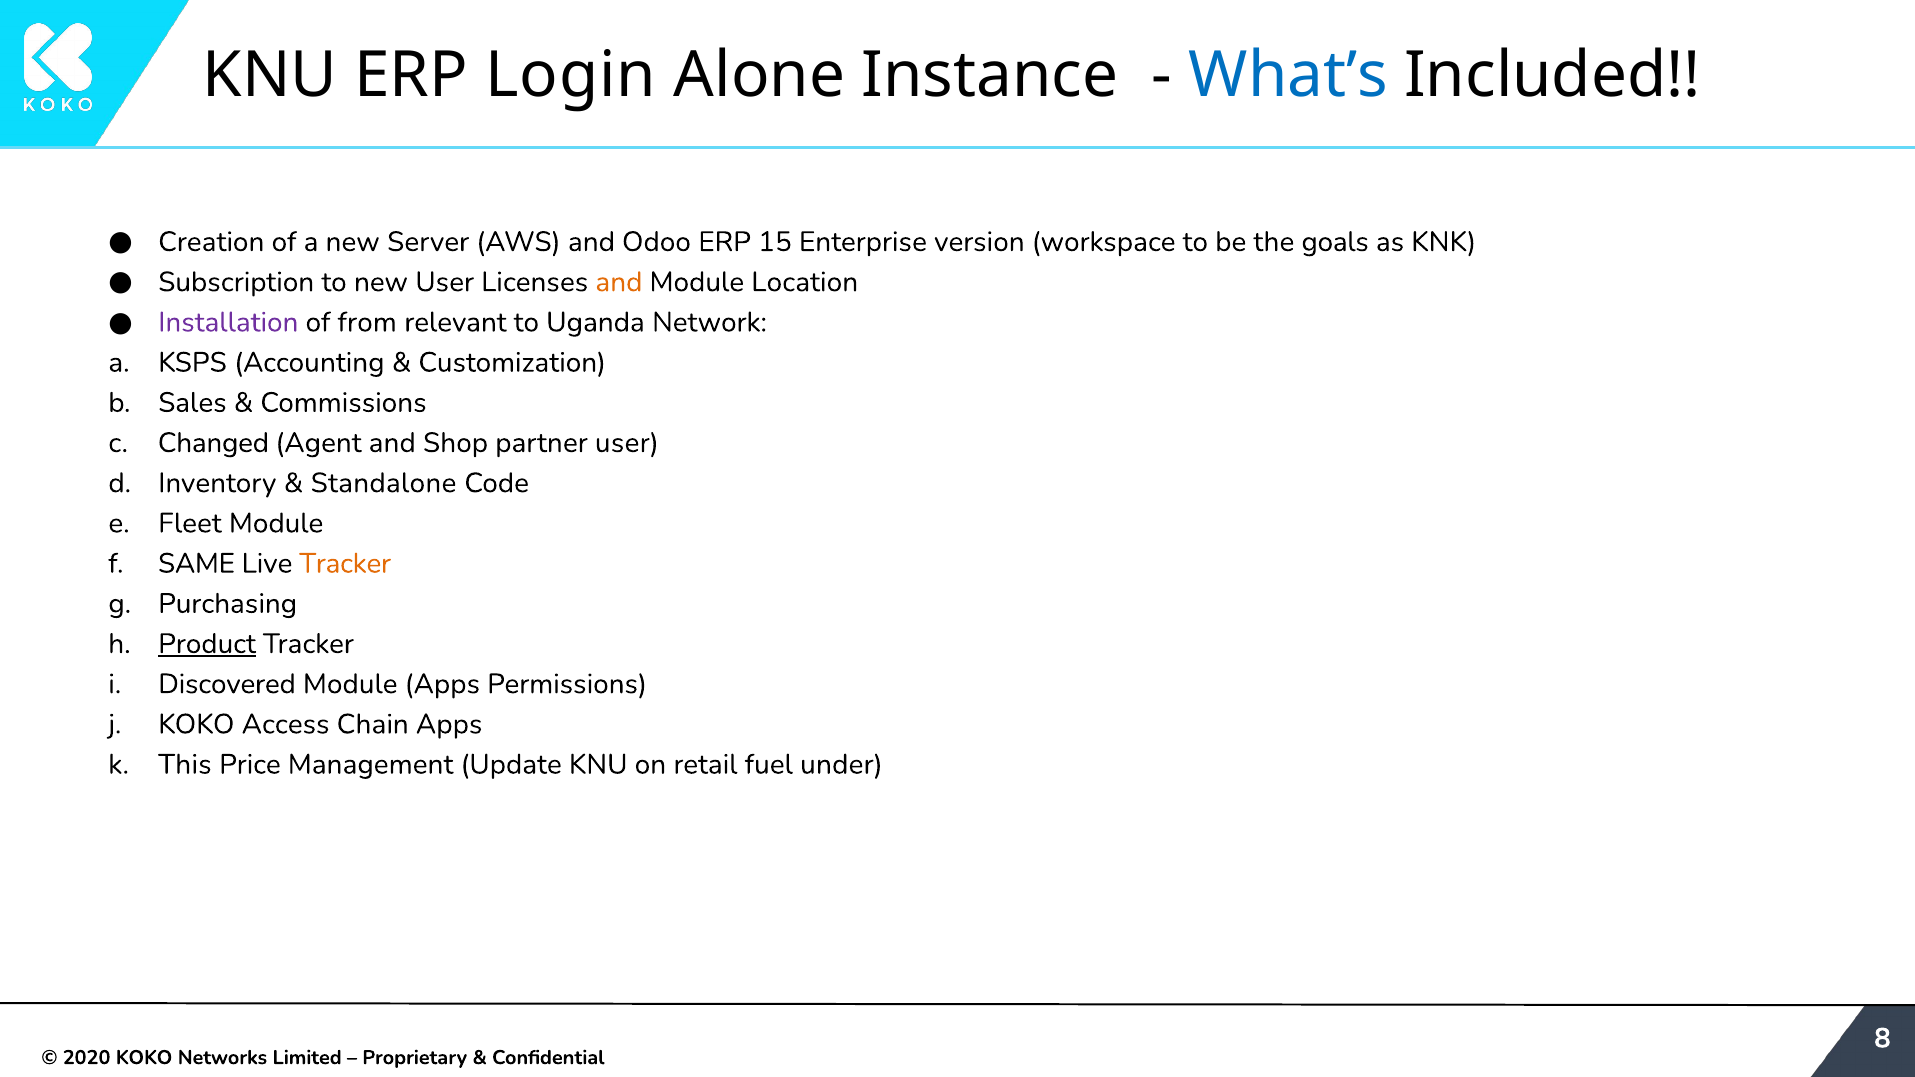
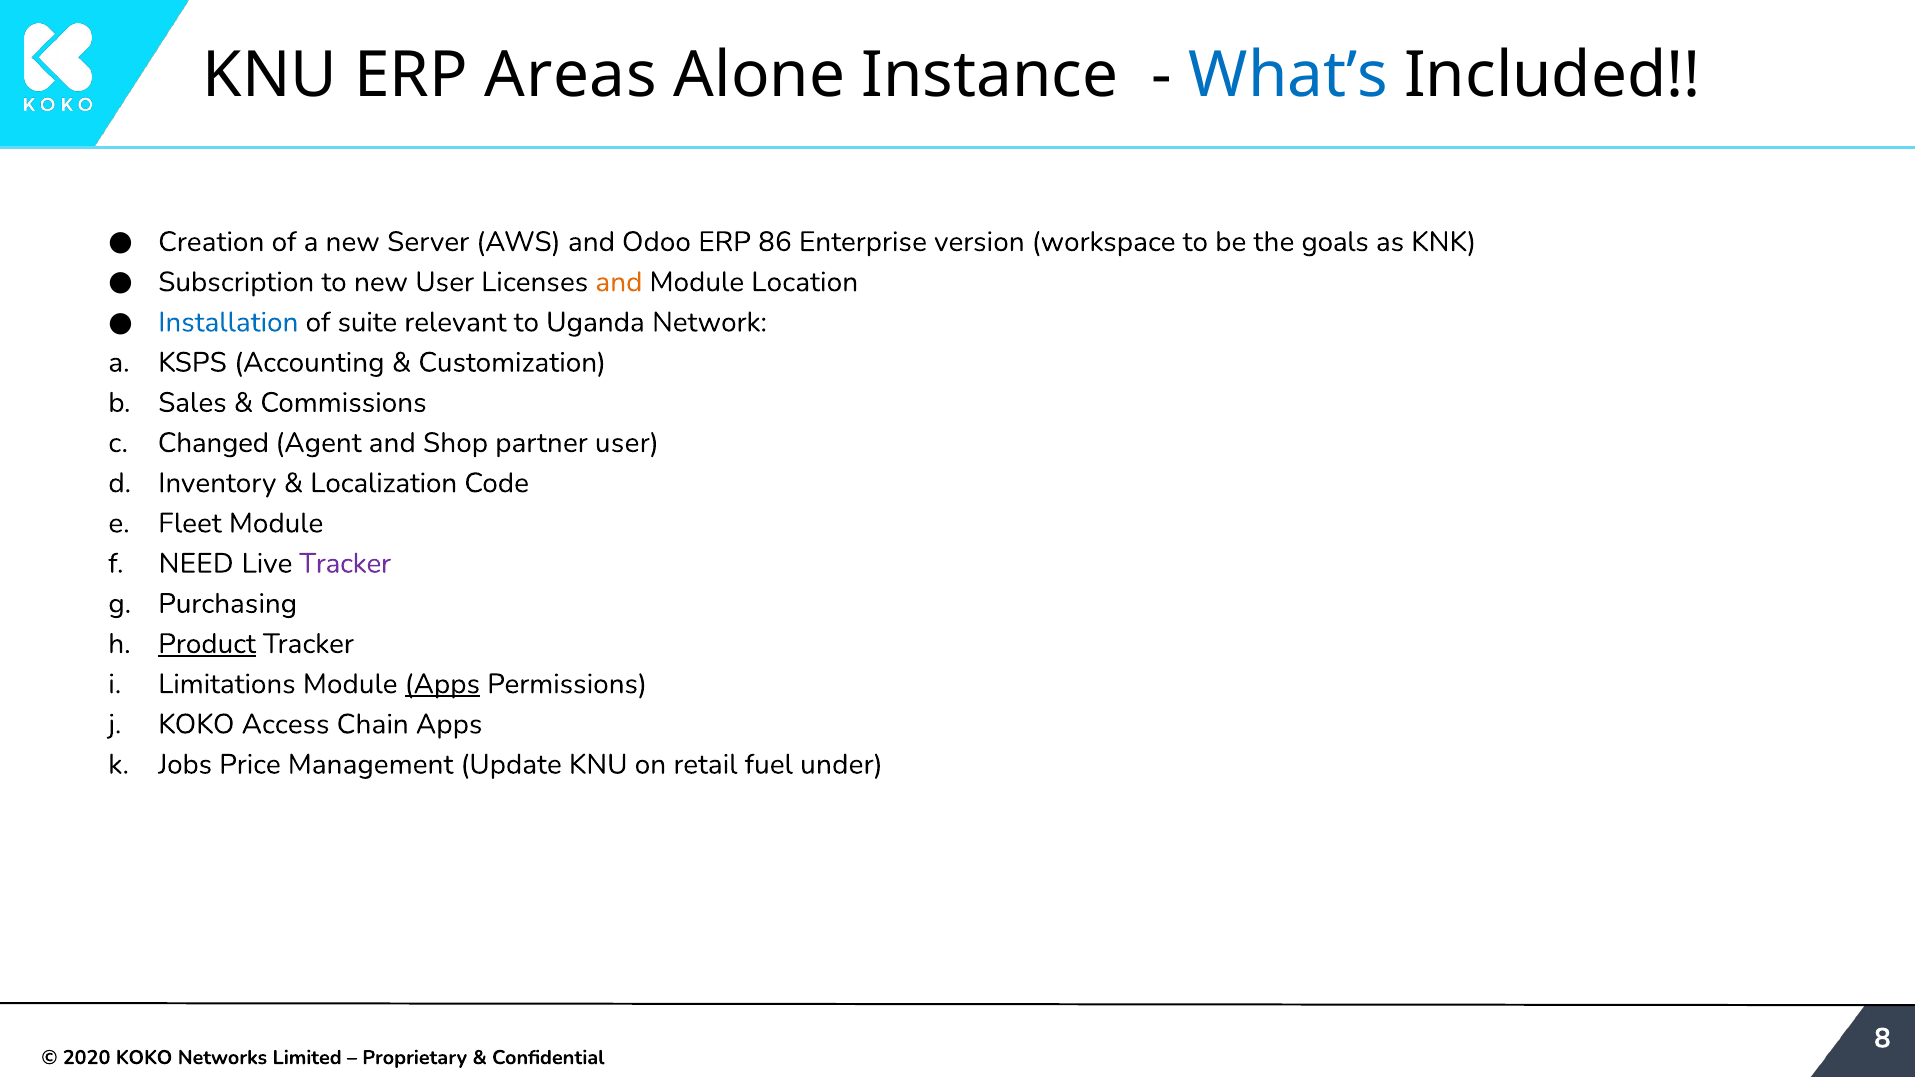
Login: Login -> Areas
15: 15 -> 86
Installation colour: purple -> blue
from: from -> suite
Standalone: Standalone -> Localization
SAME: SAME -> NEED
Tracker at (345, 563) colour: orange -> purple
Discovered: Discovered -> Limitations
Apps at (442, 684) underline: none -> present
This: This -> Jobs
